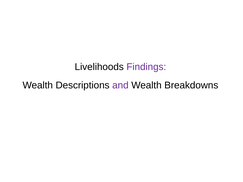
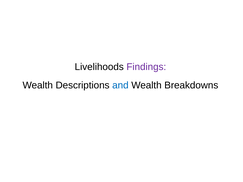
and colour: purple -> blue
